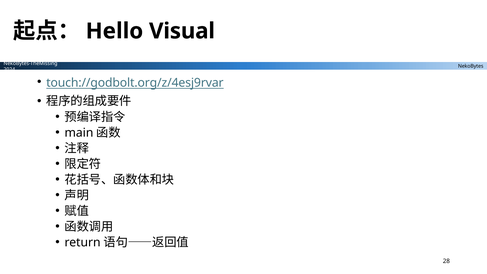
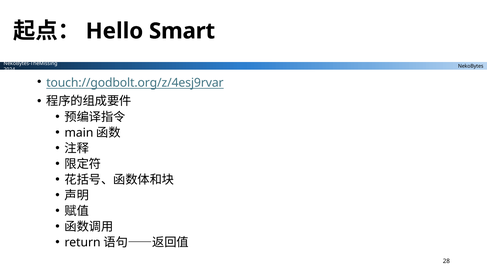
Visual: Visual -> Smart
